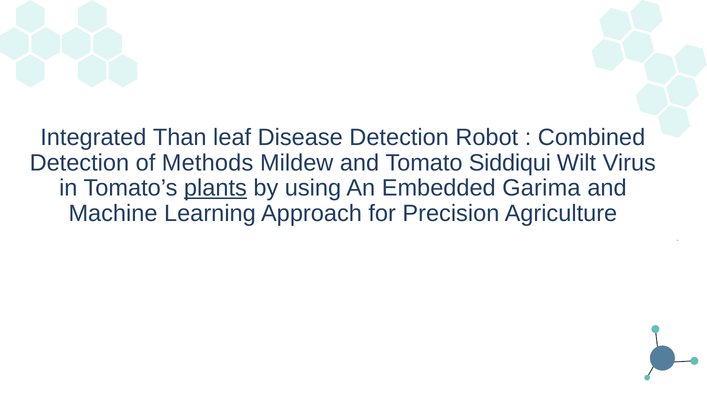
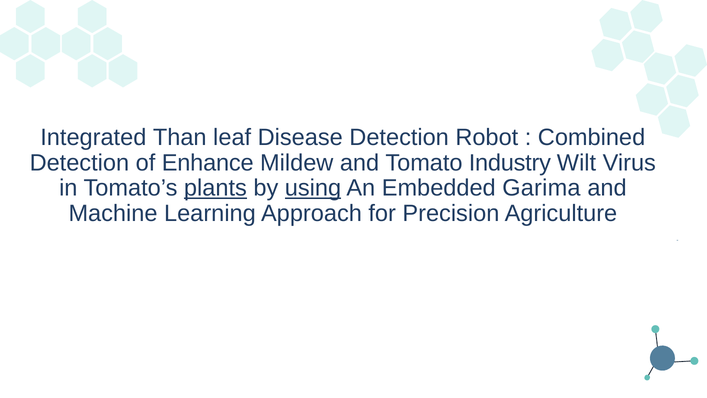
Methods: Methods -> Enhance
Siddiqui: Siddiqui -> Industry
using underline: none -> present
